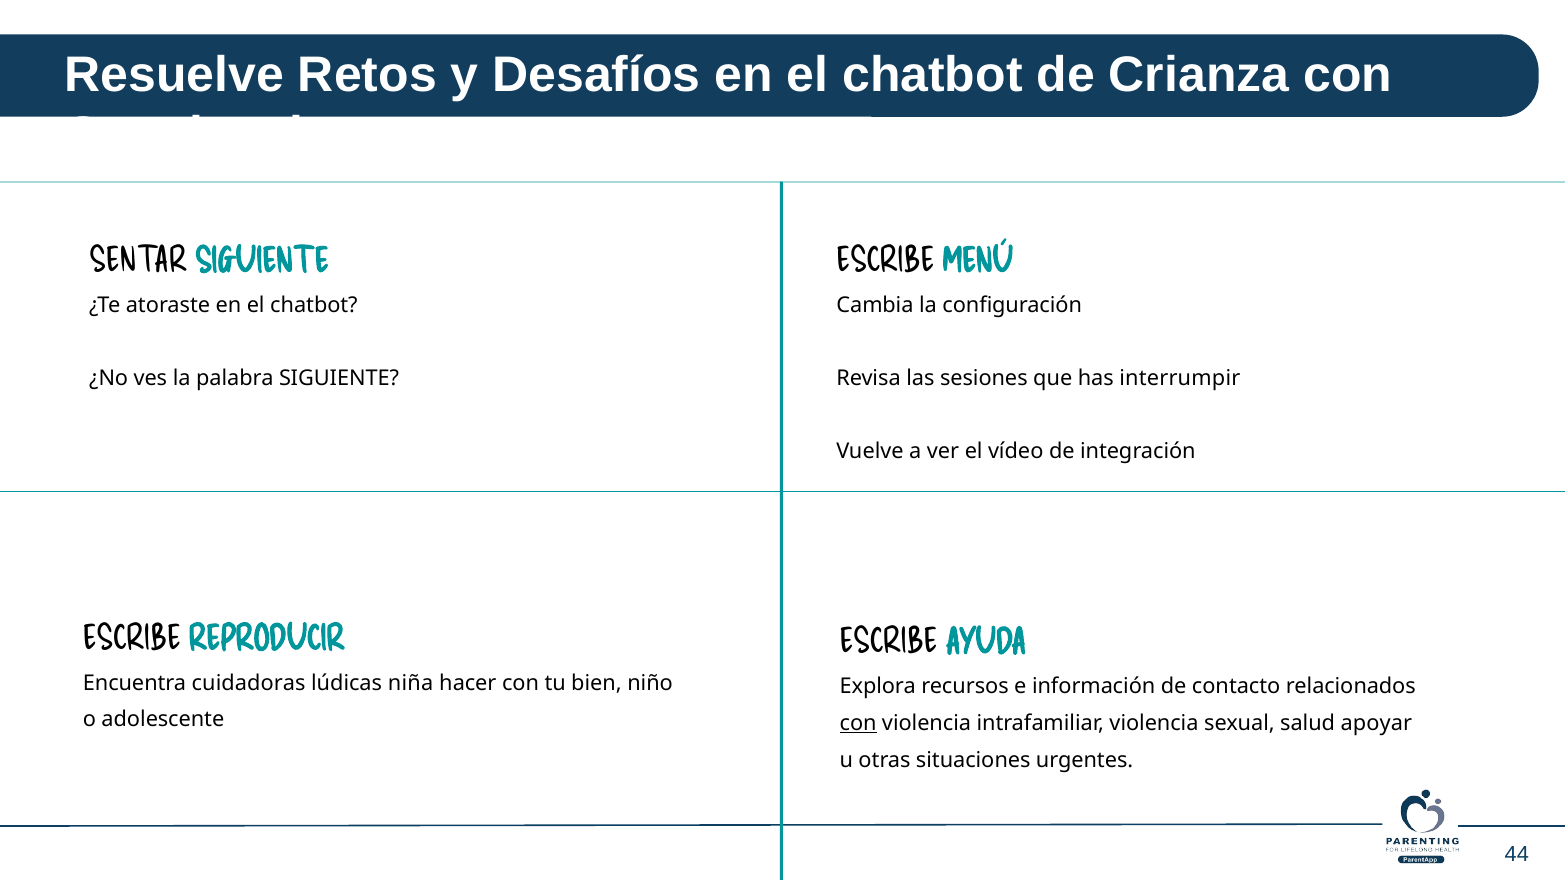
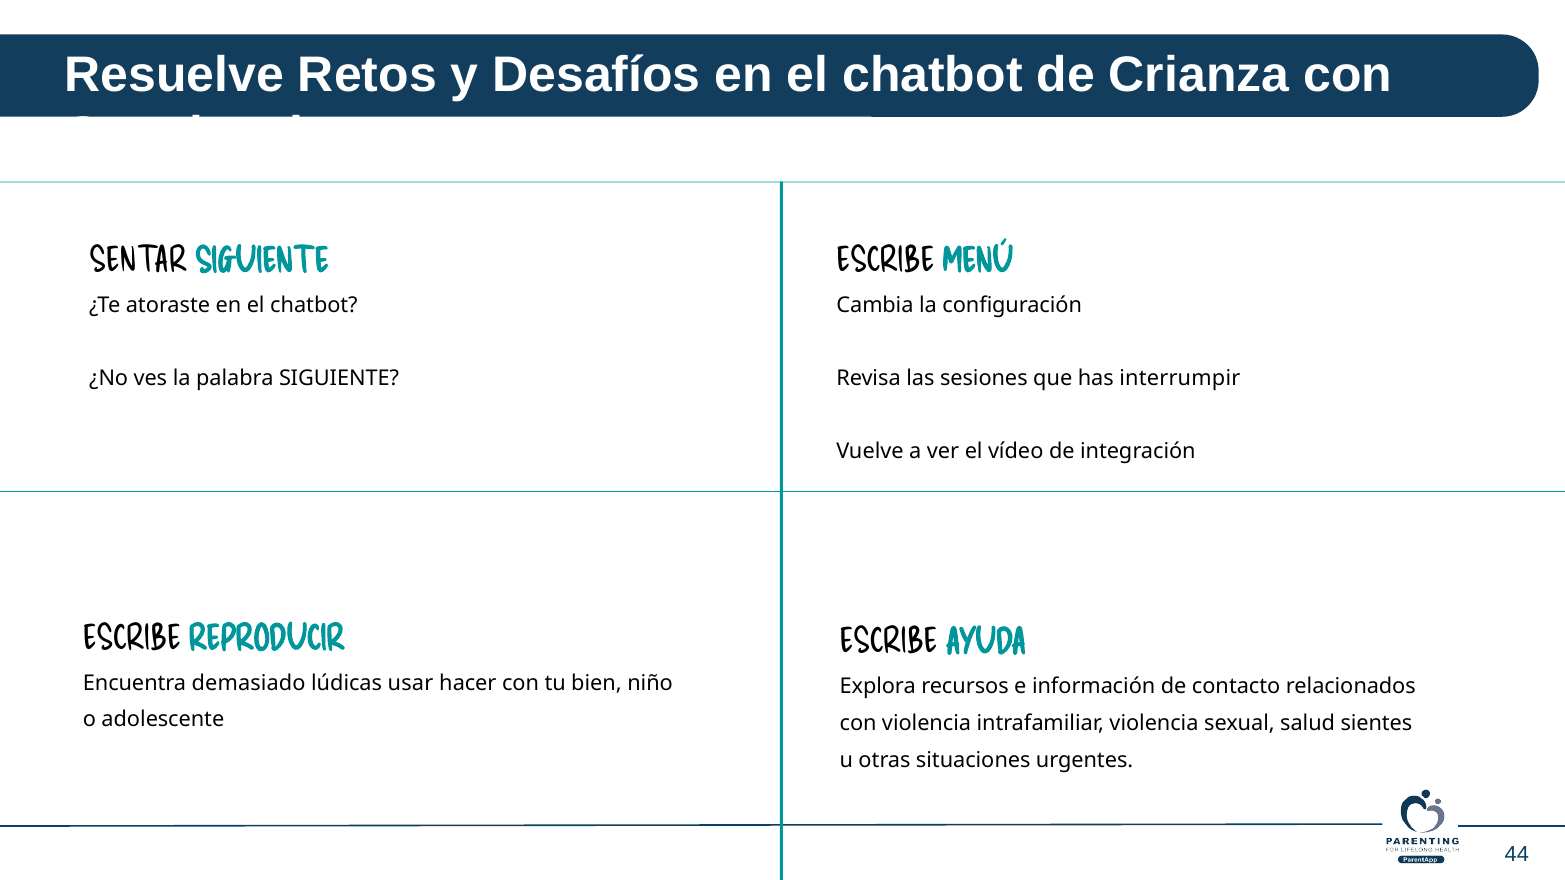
cuidadoras: cuidadoras -> demasiado
niña: niña -> usar
con at (858, 724) underline: present -> none
apoyar: apoyar -> sientes
